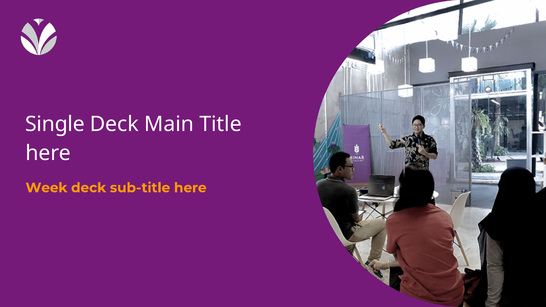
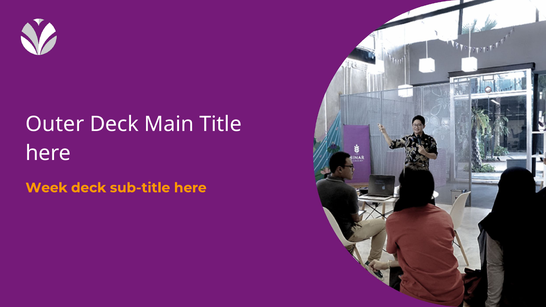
Single: Single -> Outer
